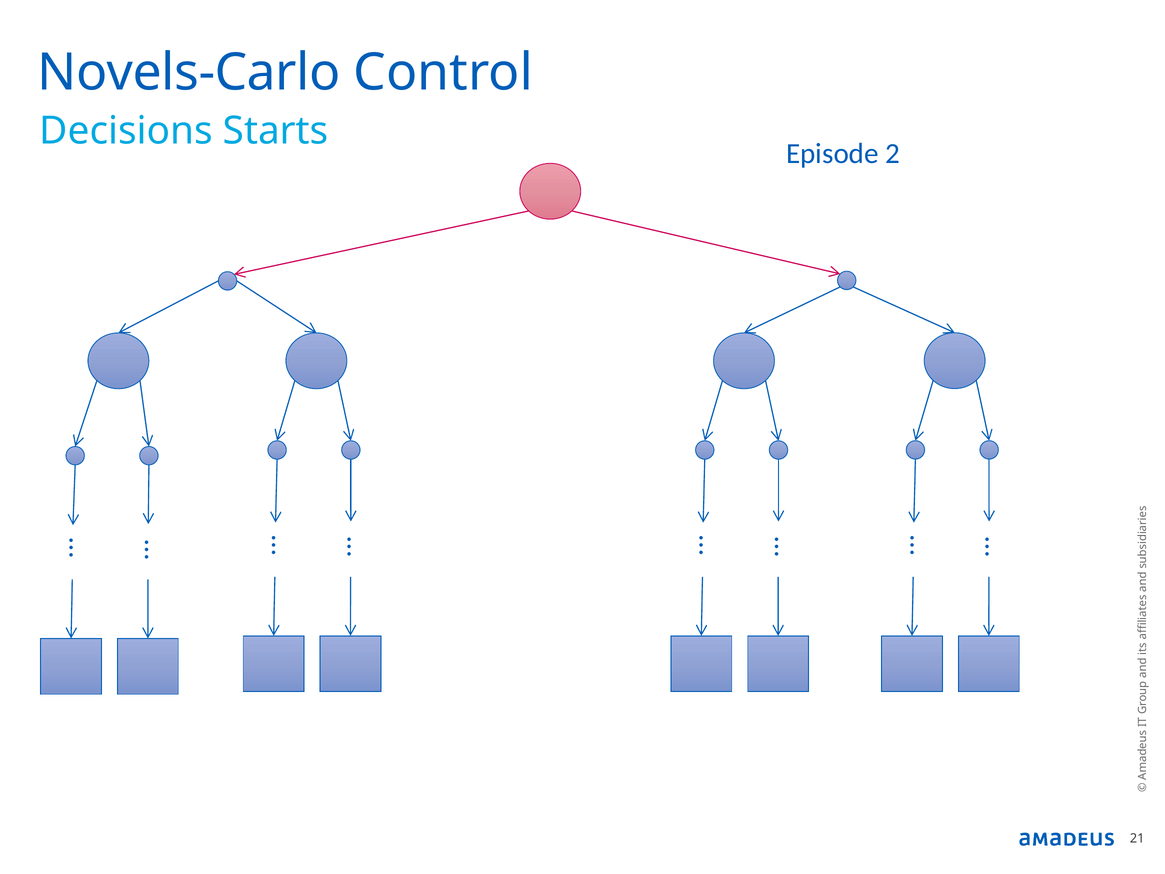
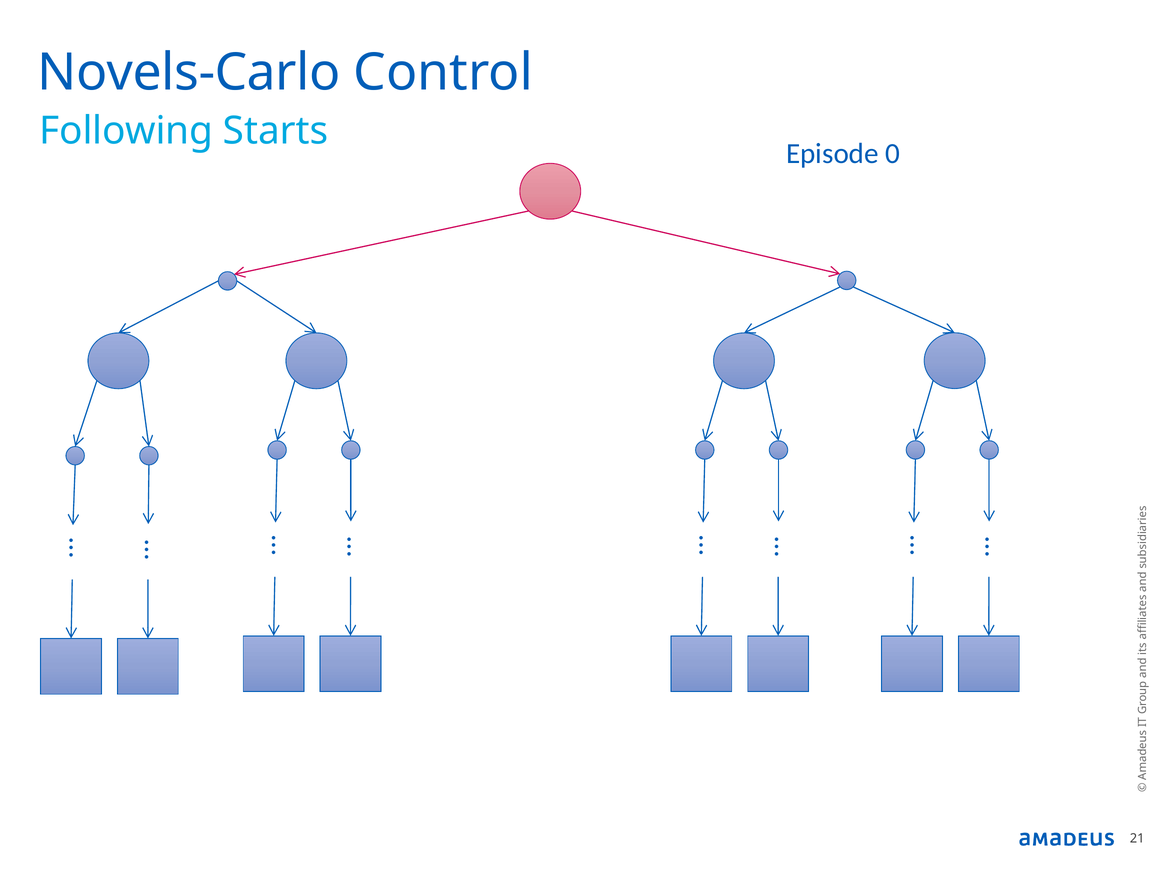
Decisions: Decisions -> Following
2: 2 -> 0
